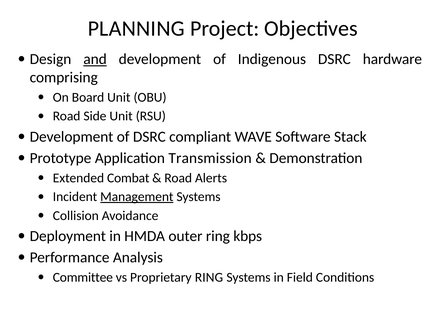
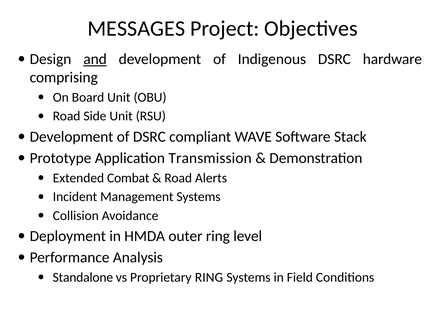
PLANNING: PLANNING -> MESSAGES
Management underline: present -> none
kbps: kbps -> level
Committee: Committee -> Standalone
